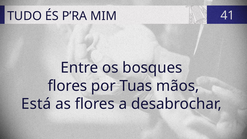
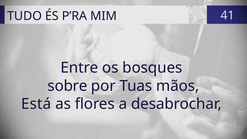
flores at (67, 86): flores -> sobre
